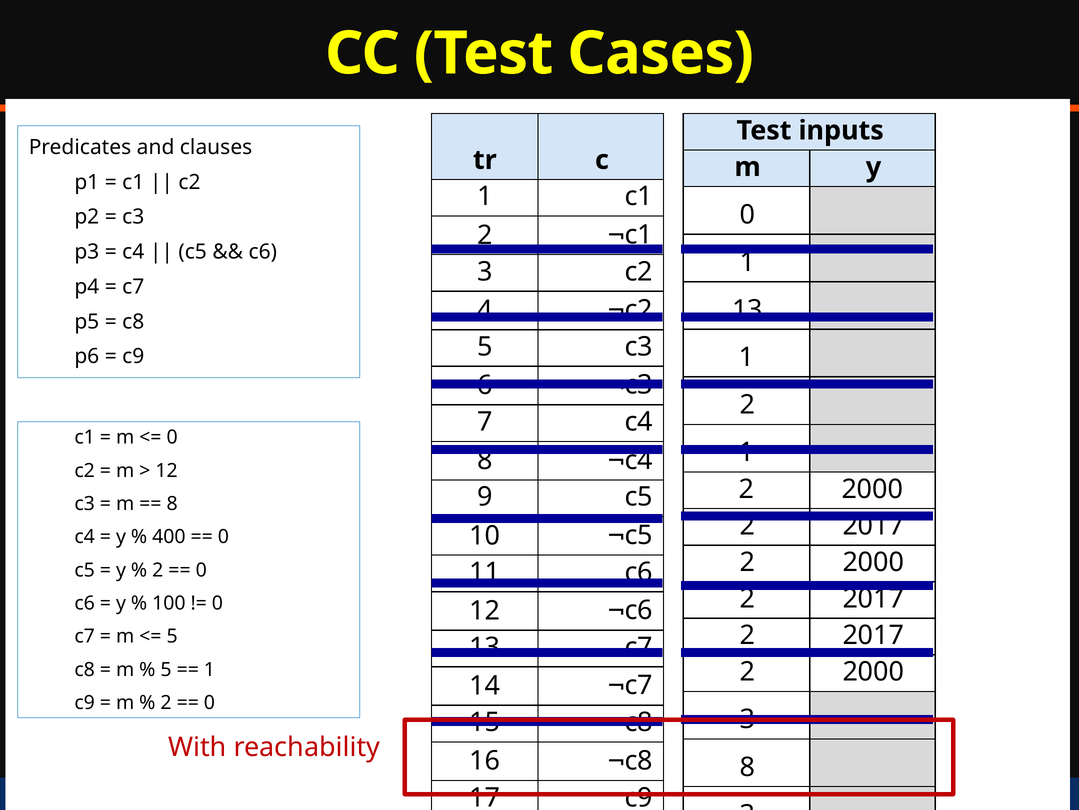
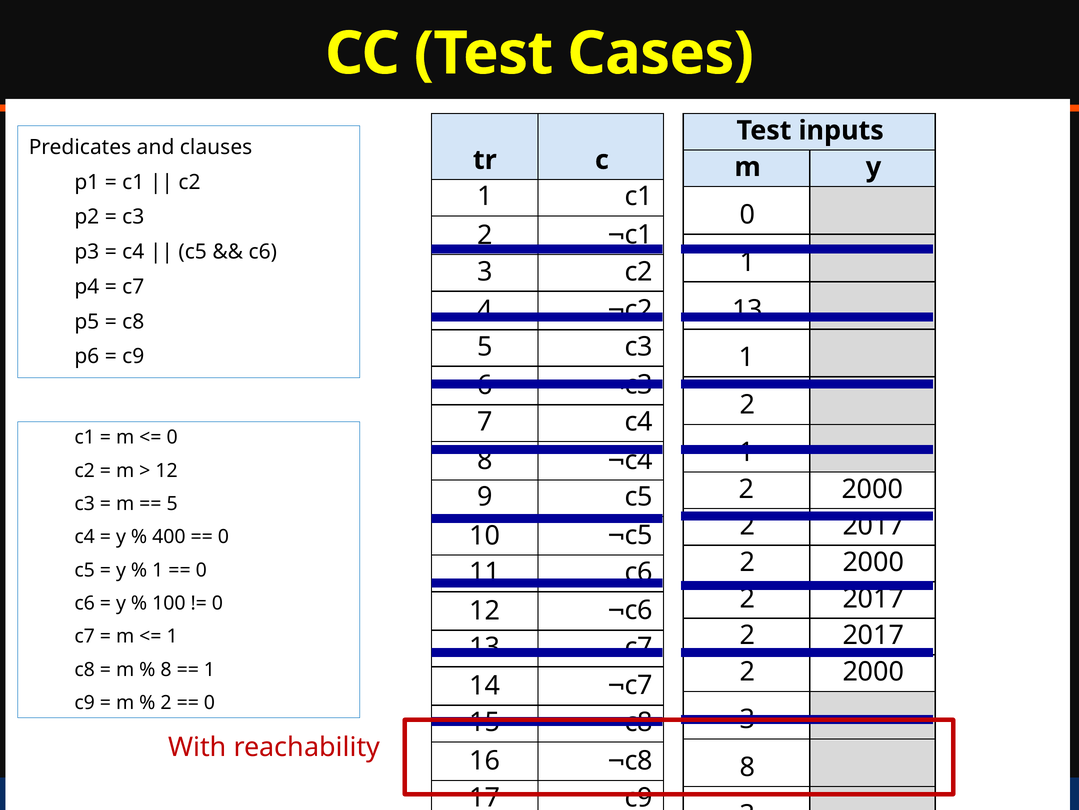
8 at (172, 503): 8 -> 5
2 at (158, 570): 2 -> 1
5 at (172, 636): 5 -> 1
5 at (166, 669): 5 -> 8
